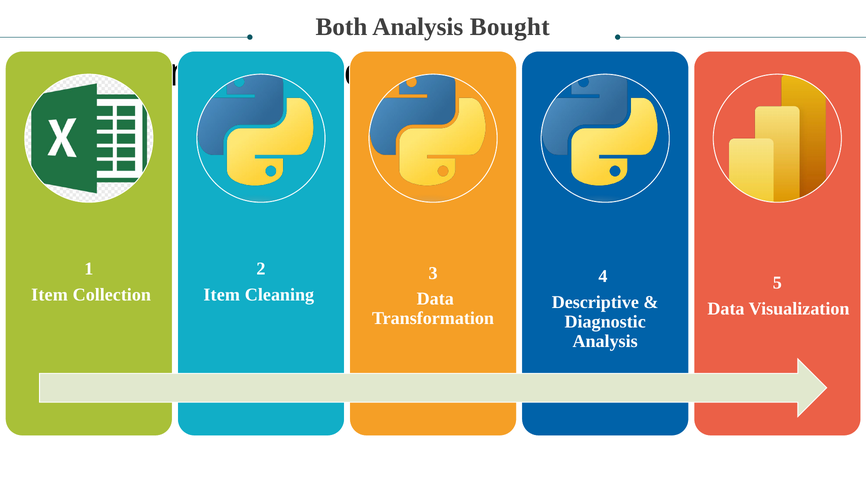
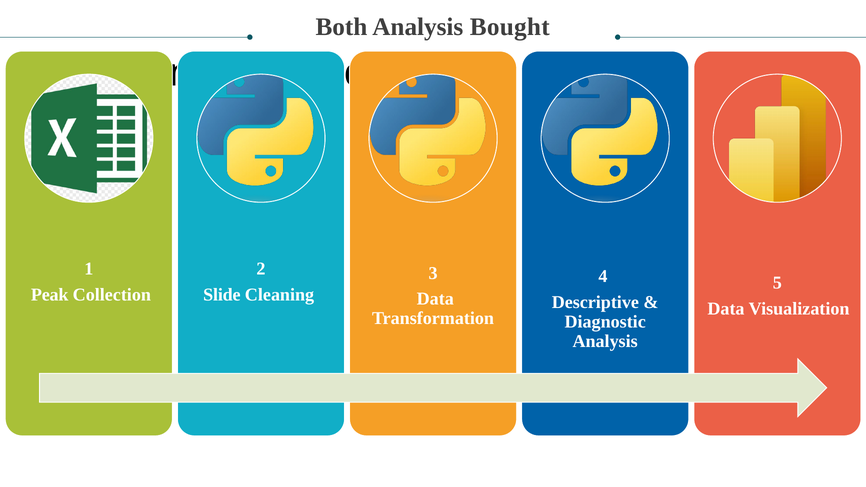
Item at (50, 295): Item -> Peak
Item at (222, 295): Item -> Slide
